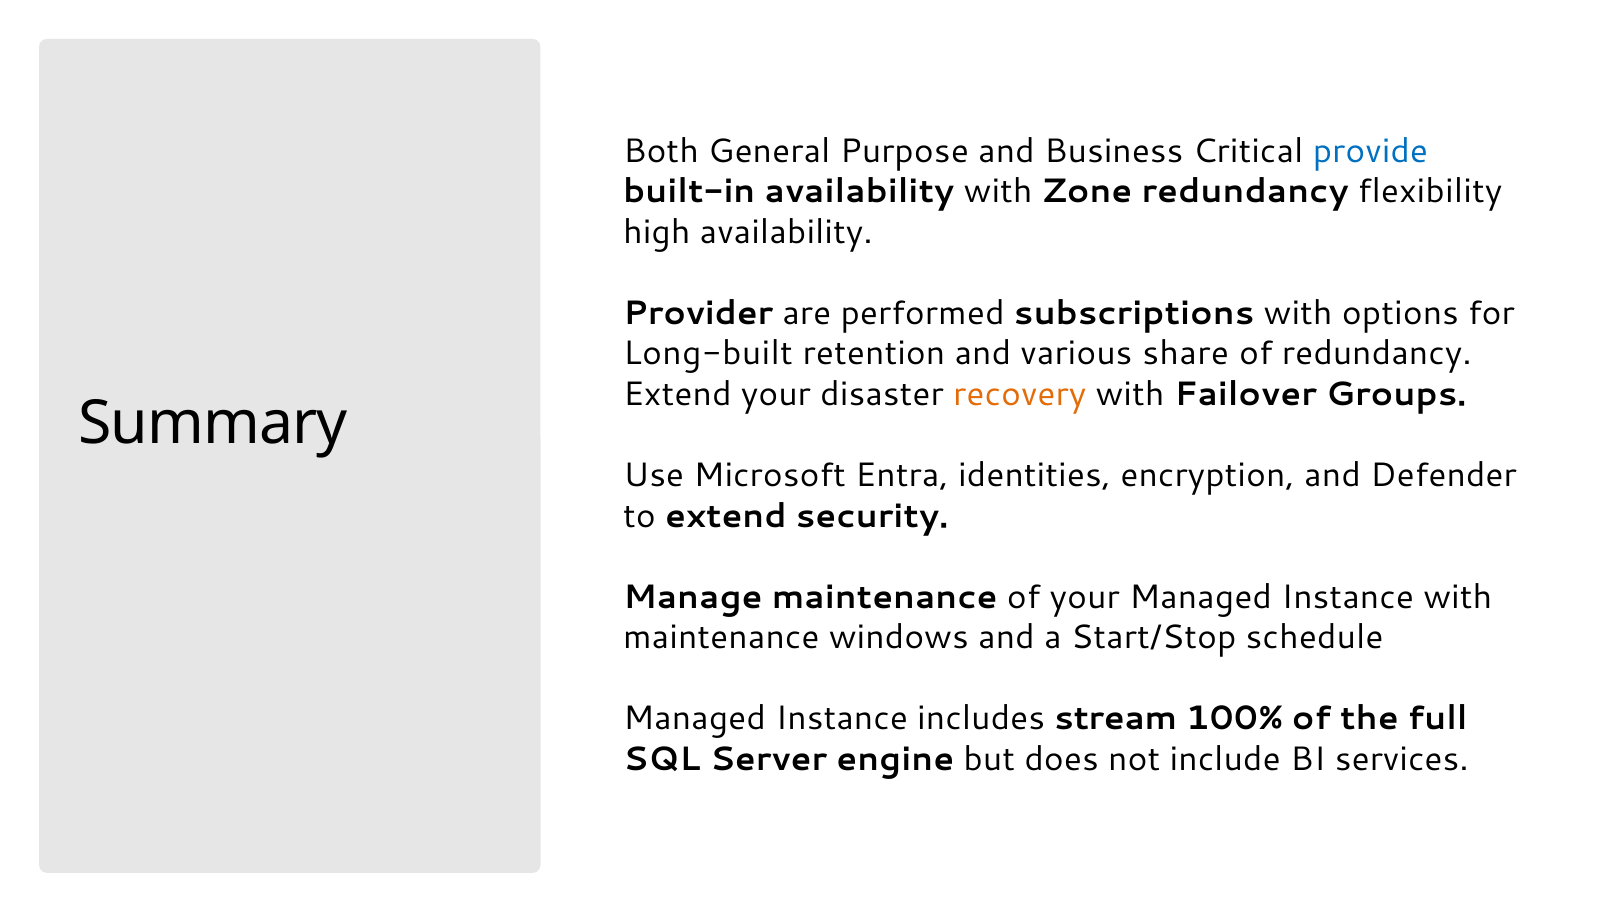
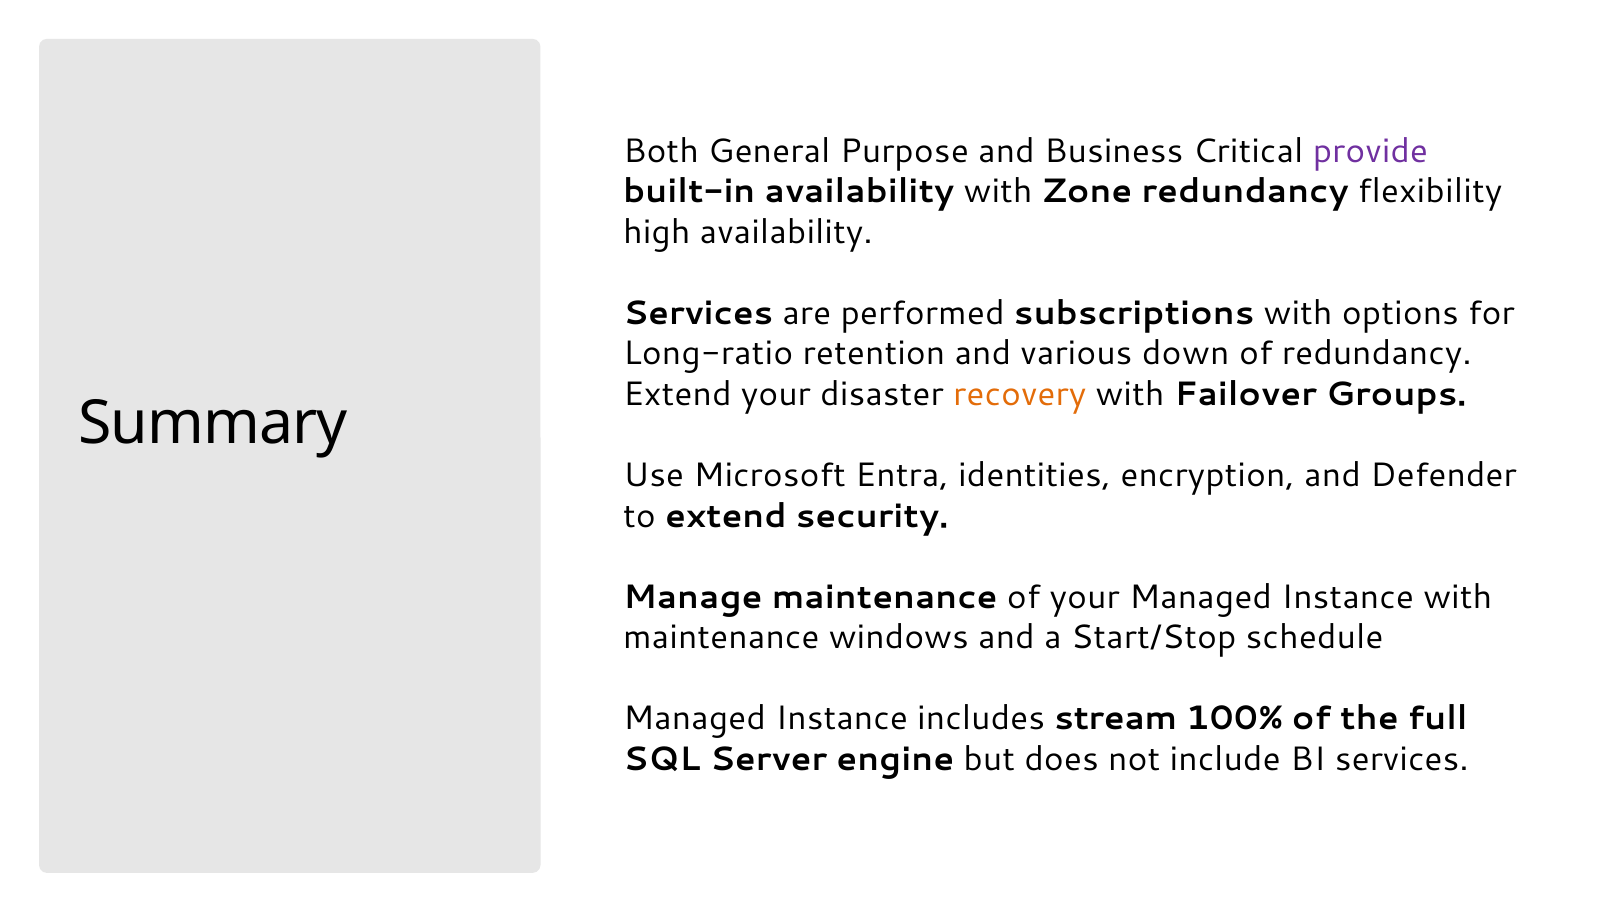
provide colour: blue -> purple
Provider at (698, 313): Provider -> Services
Long-built: Long-built -> Long-ratio
share: share -> down
